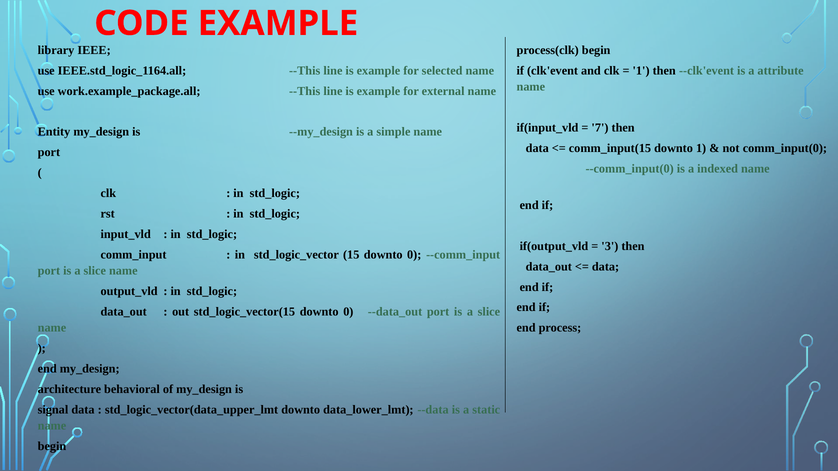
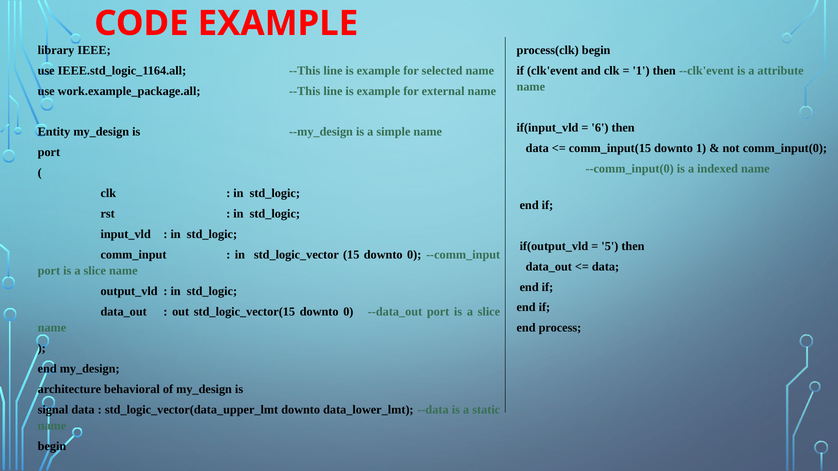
7: 7 -> 6
3: 3 -> 5
